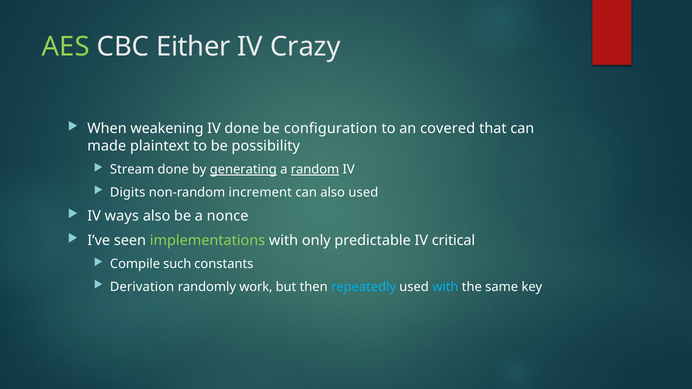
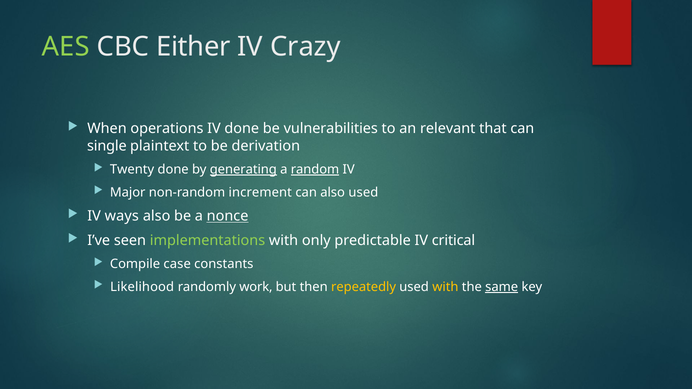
weakening: weakening -> operations
configuration: configuration -> vulnerabilities
covered: covered -> relevant
made: made -> single
possibility: possibility -> derivation
Stream: Stream -> Twenty
Digits: Digits -> Major
nonce underline: none -> present
such: such -> case
Derivation: Derivation -> Likelihood
repeatedly colour: light blue -> yellow
with at (445, 287) colour: light blue -> yellow
same underline: none -> present
